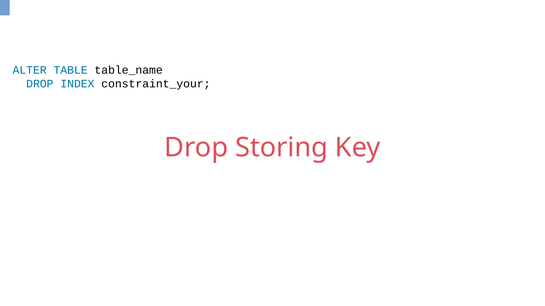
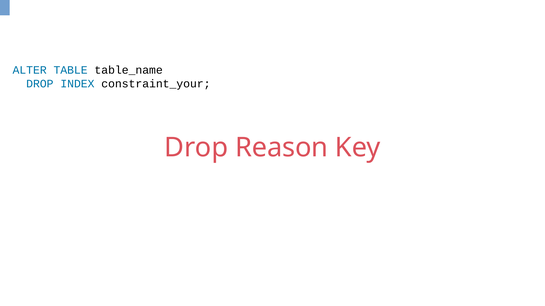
Storing: Storing -> Reason
